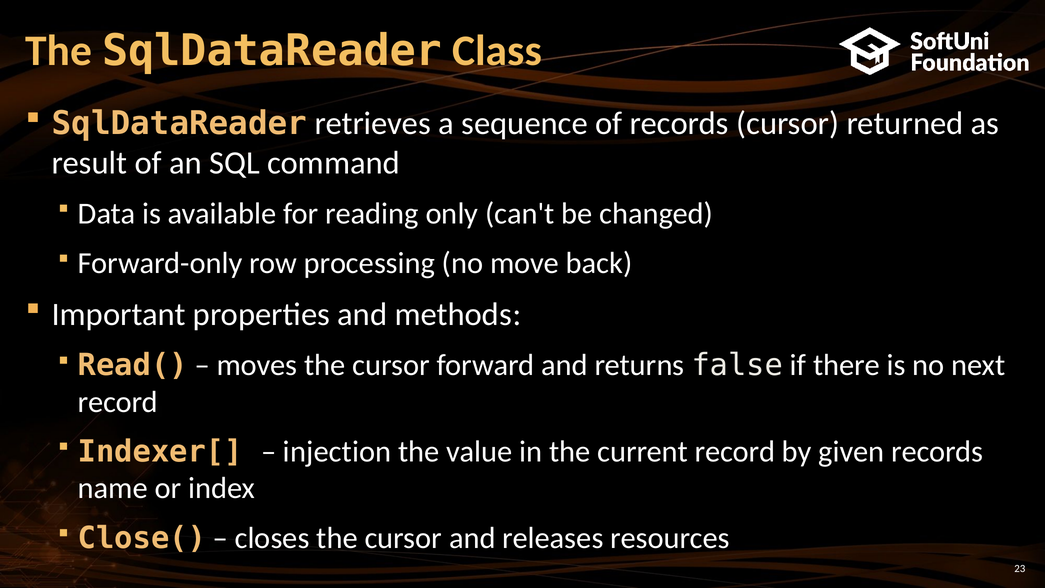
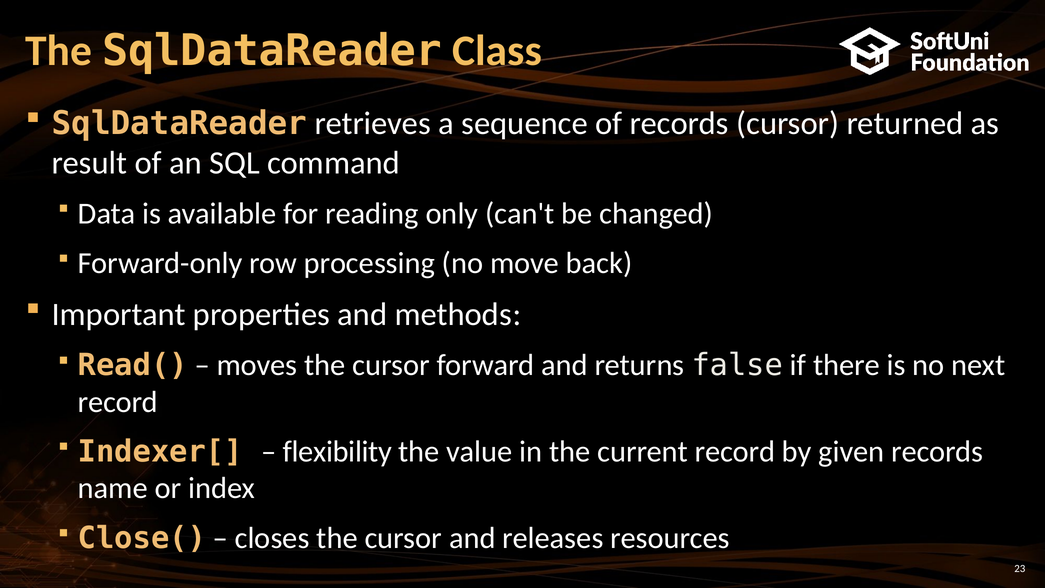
injection: injection -> flexibility
